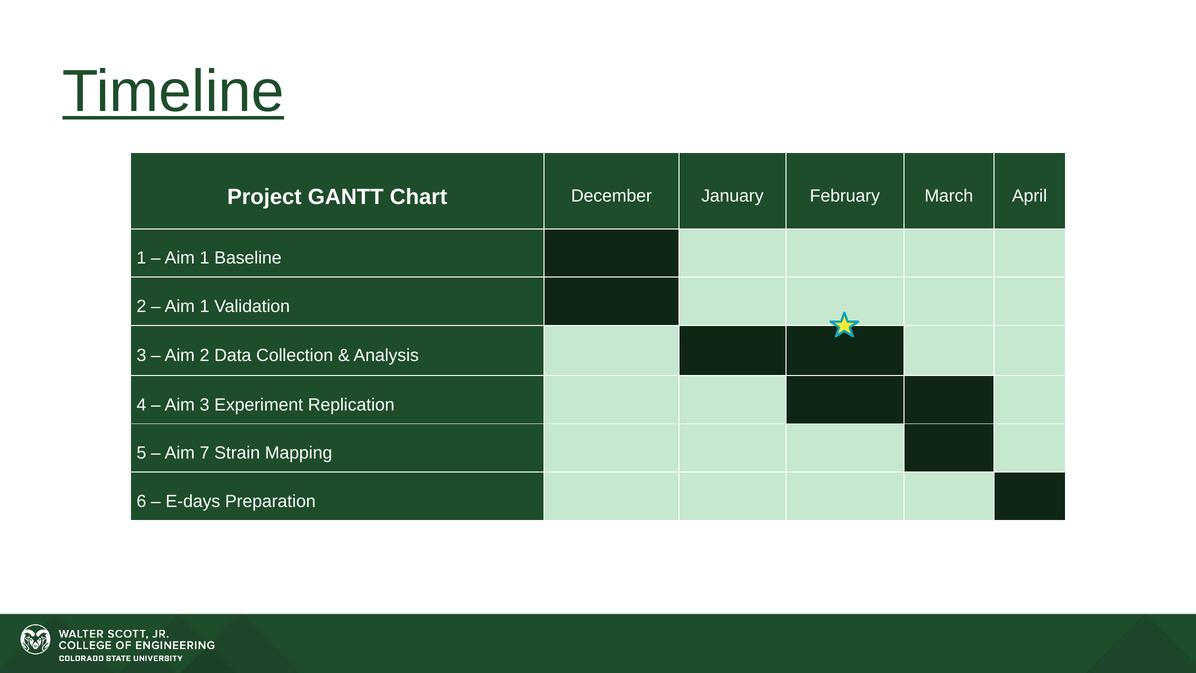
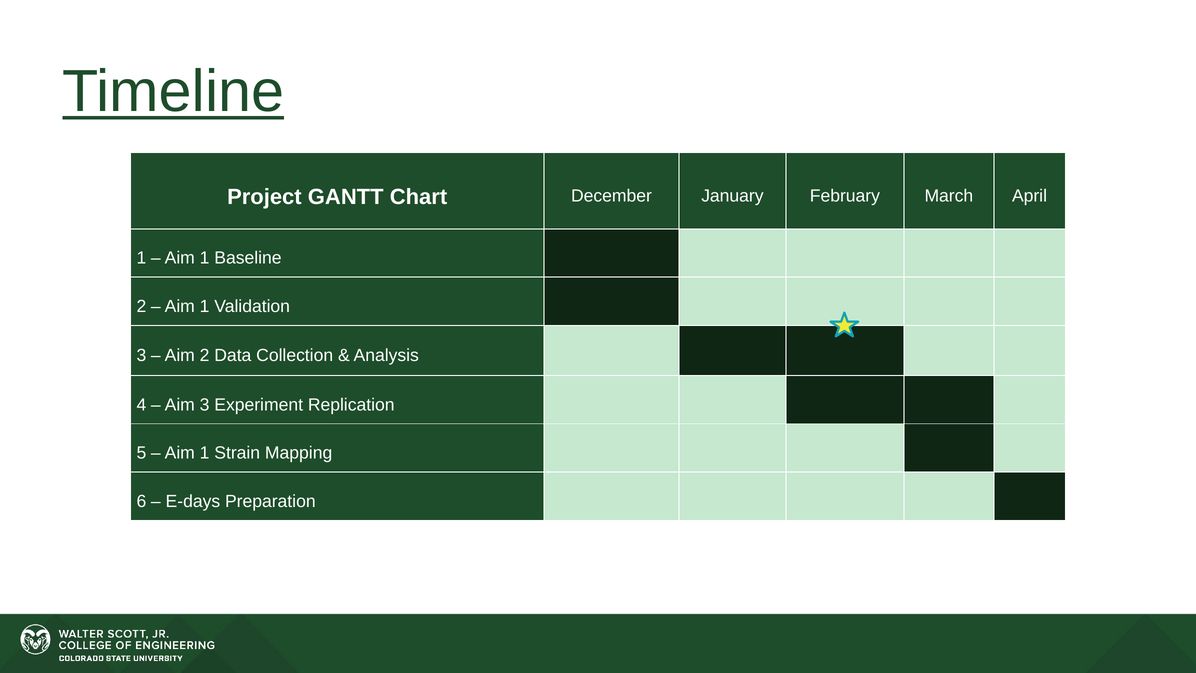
7 at (205, 453): 7 -> 1
